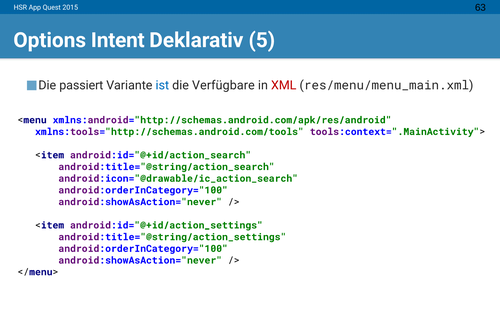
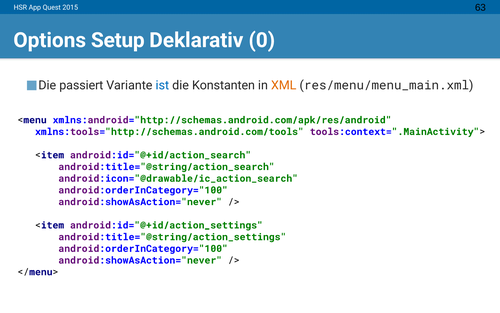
Intent: Intent -> Setup
5: 5 -> 0
Verfügbare: Verfügbare -> Konstanten
XML colour: red -> orange
